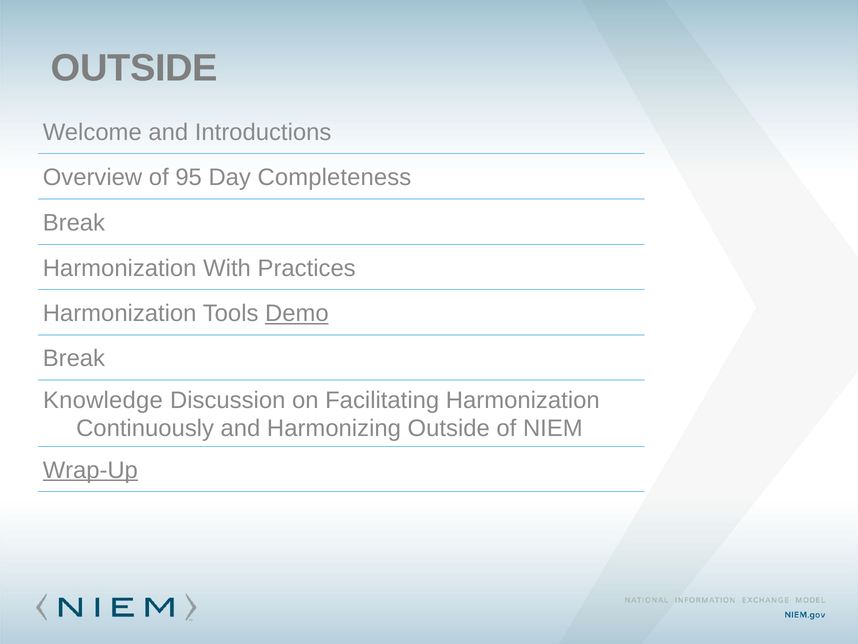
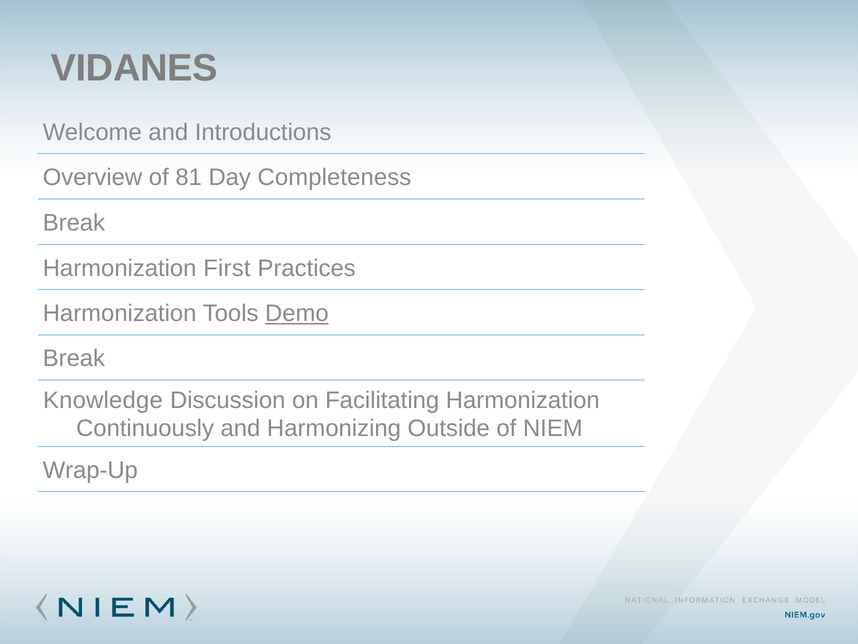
OUTSIDE at (134, 68): OUTSIDE -> VIDANES
95: 95 -> 81
With: With -> First
Wrap-Up underline: present -> none
